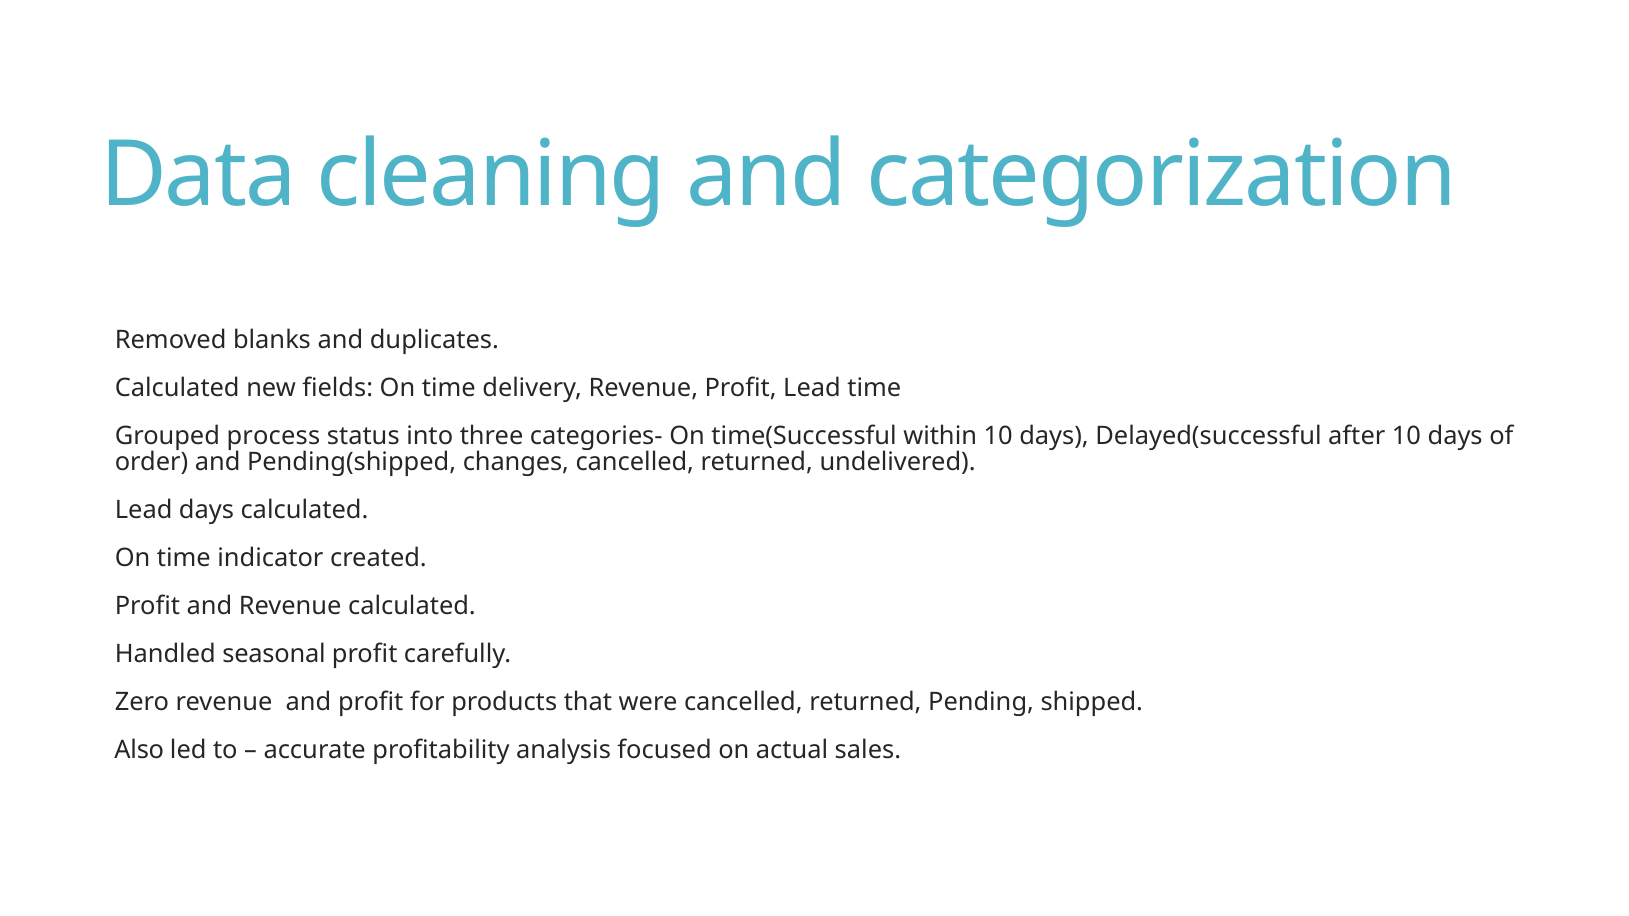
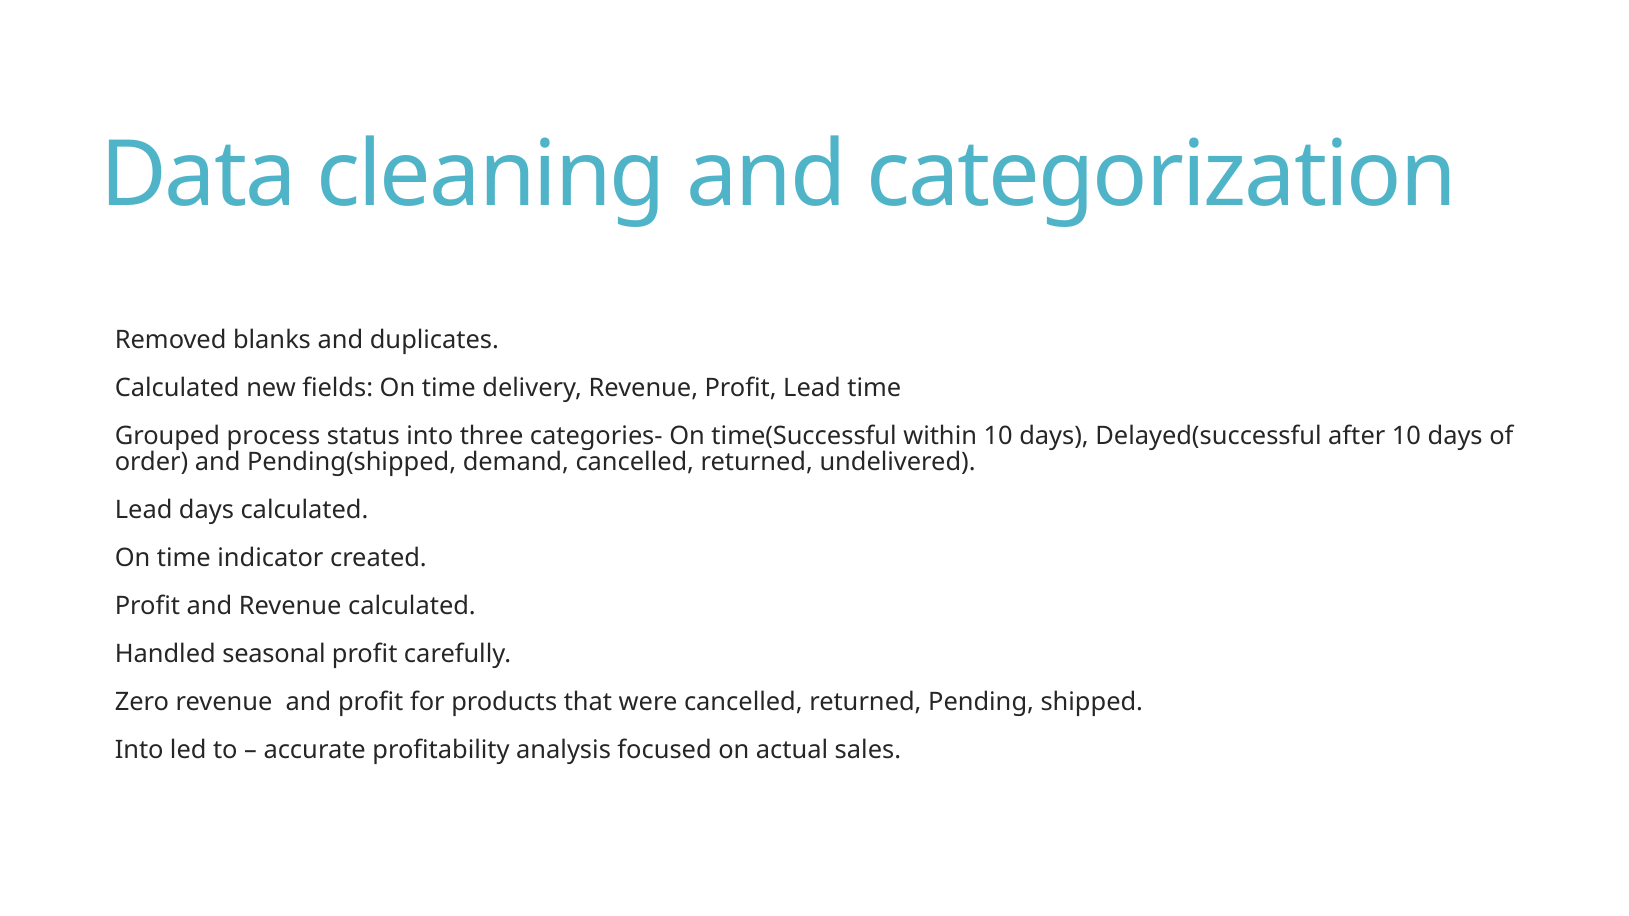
changes: changes -> demand
Also at (139, 750): Also -> Into
